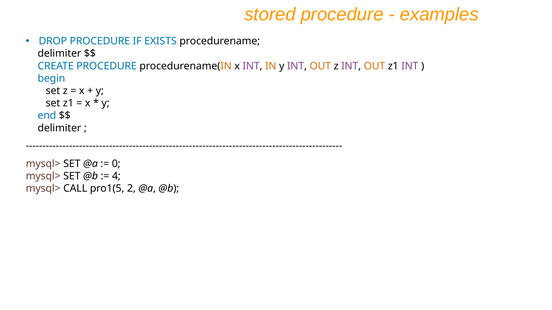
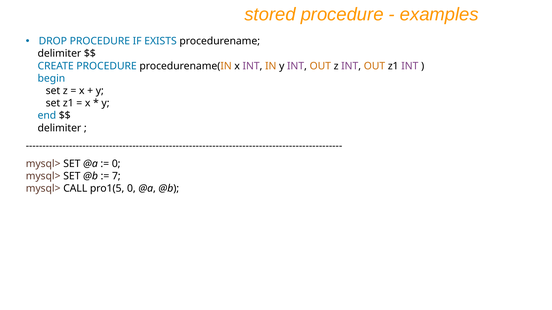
4: 4 -> 7
pro1(5 2: 2 -> 0
